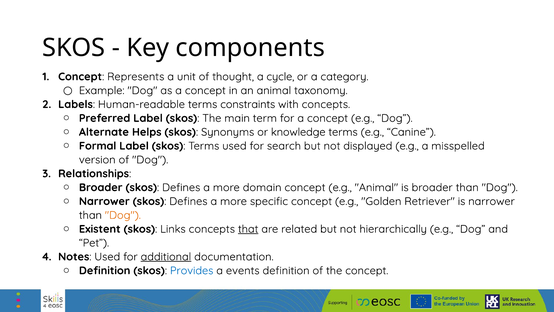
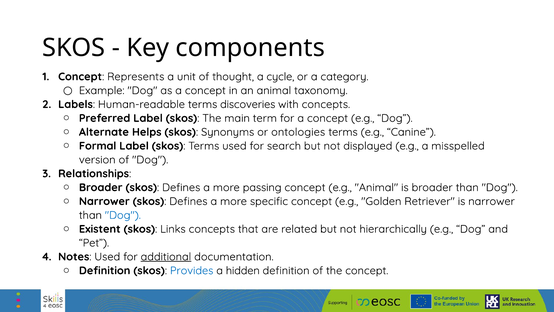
constraints: constraints -> discoveries
knowledge: knowledge -> ontologies
domain: domain -> passing
Dog at (123, 215) colour: orange -> blue
that underline: present -> none
events: events -> hidden
